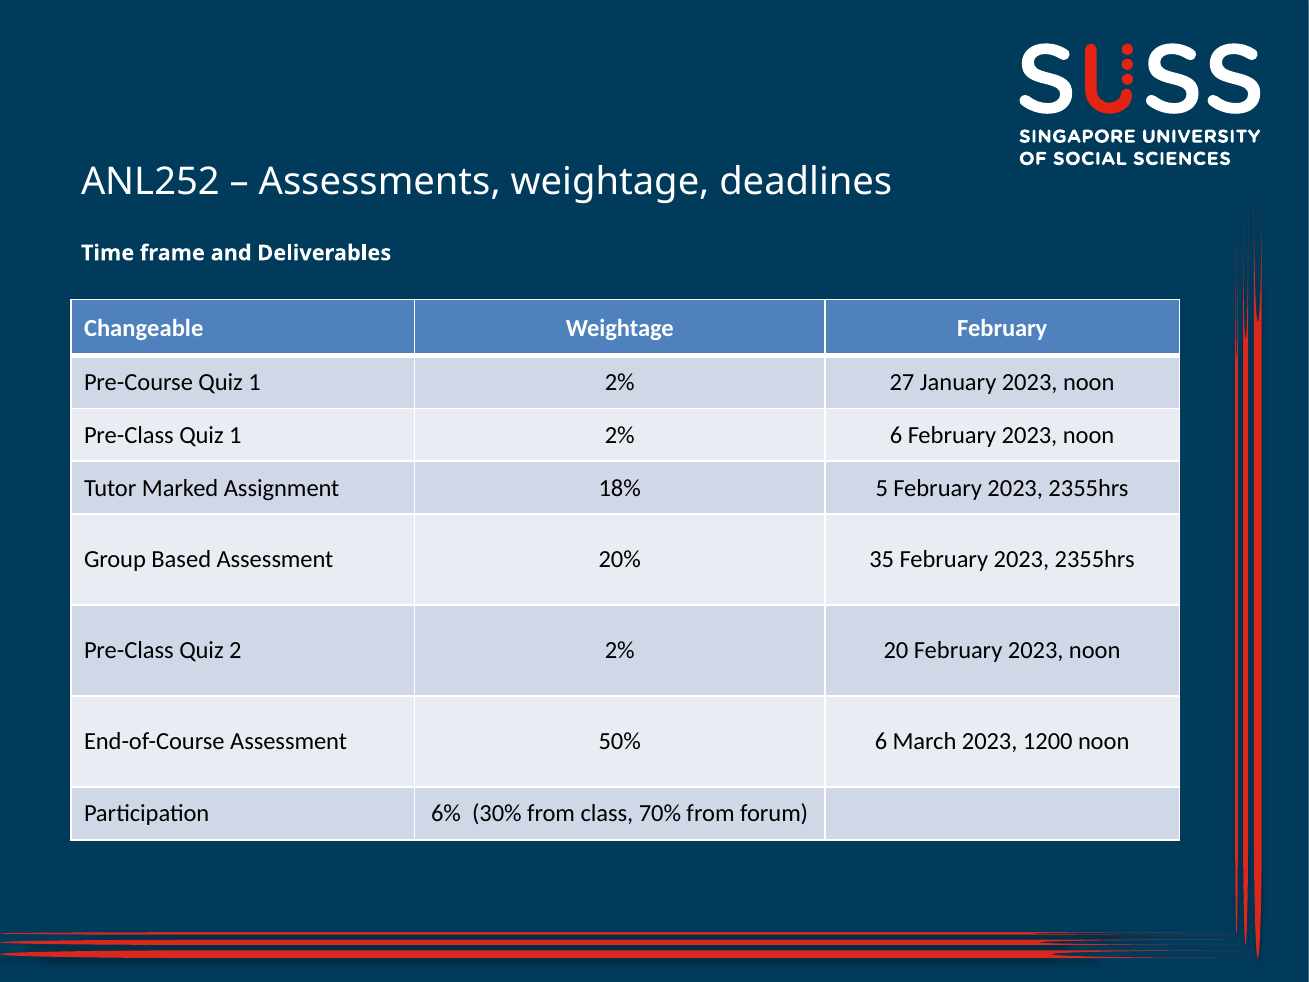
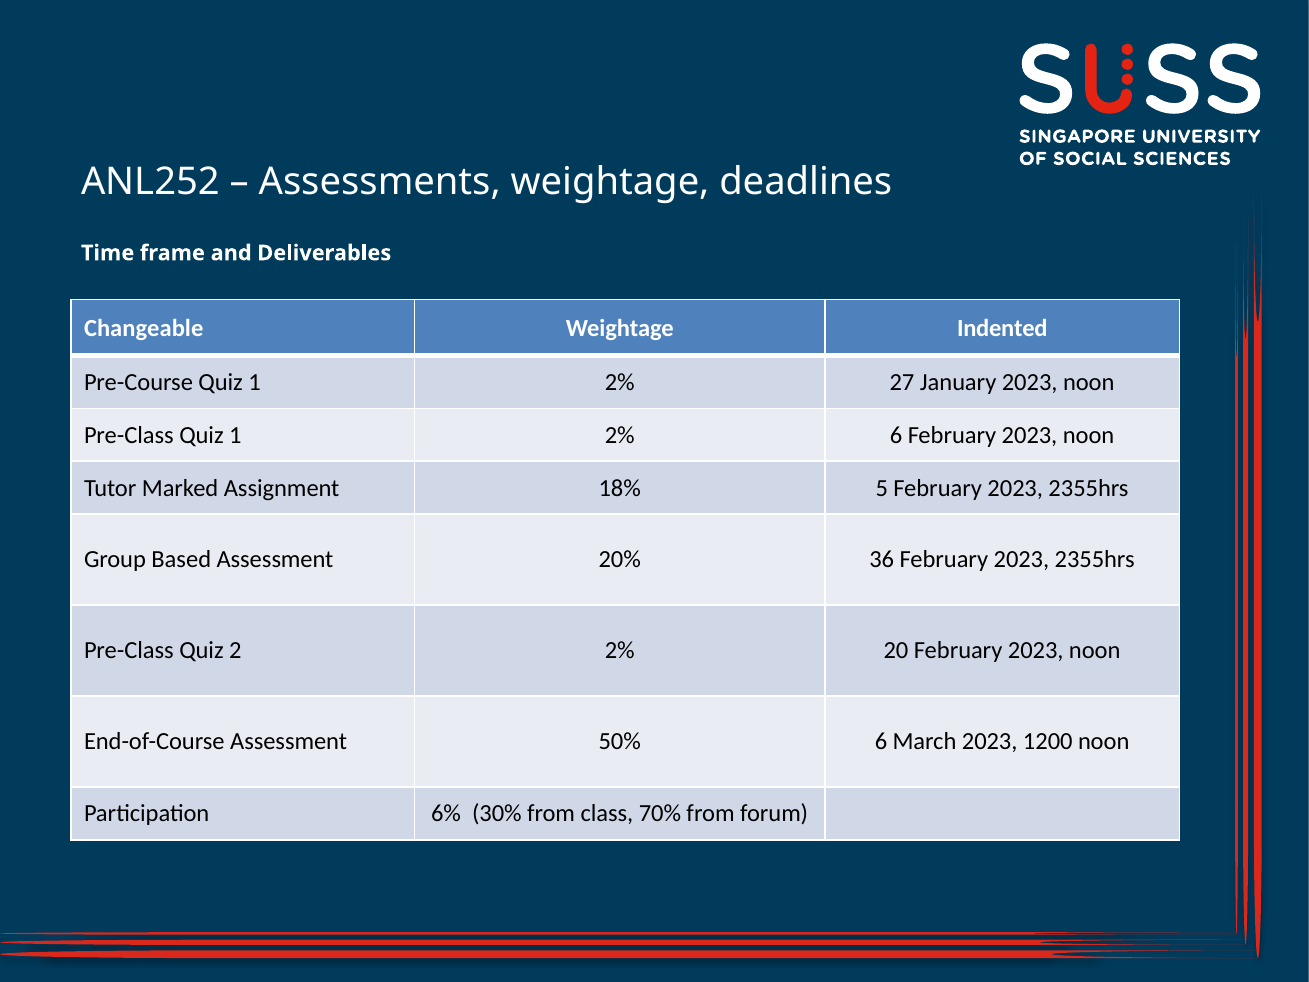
Weightage February: February -> Indented
35: 35 -> 36
